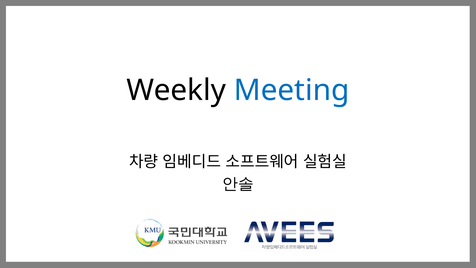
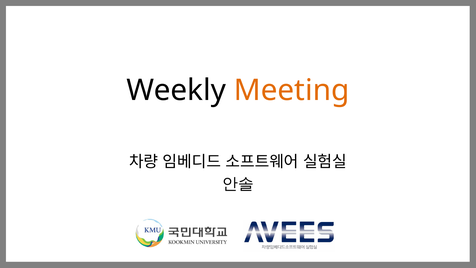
Meeting colour: blue -> orange
